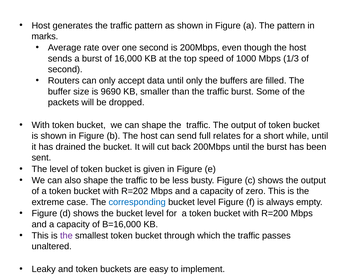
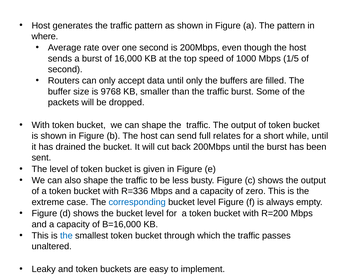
marks: marks -> where
1/3: 1/3 -> 1/5
9690: 9690 -> 9768
R=202: R=202 -> R=336
the at (66, 235) colour: purple -> blue
